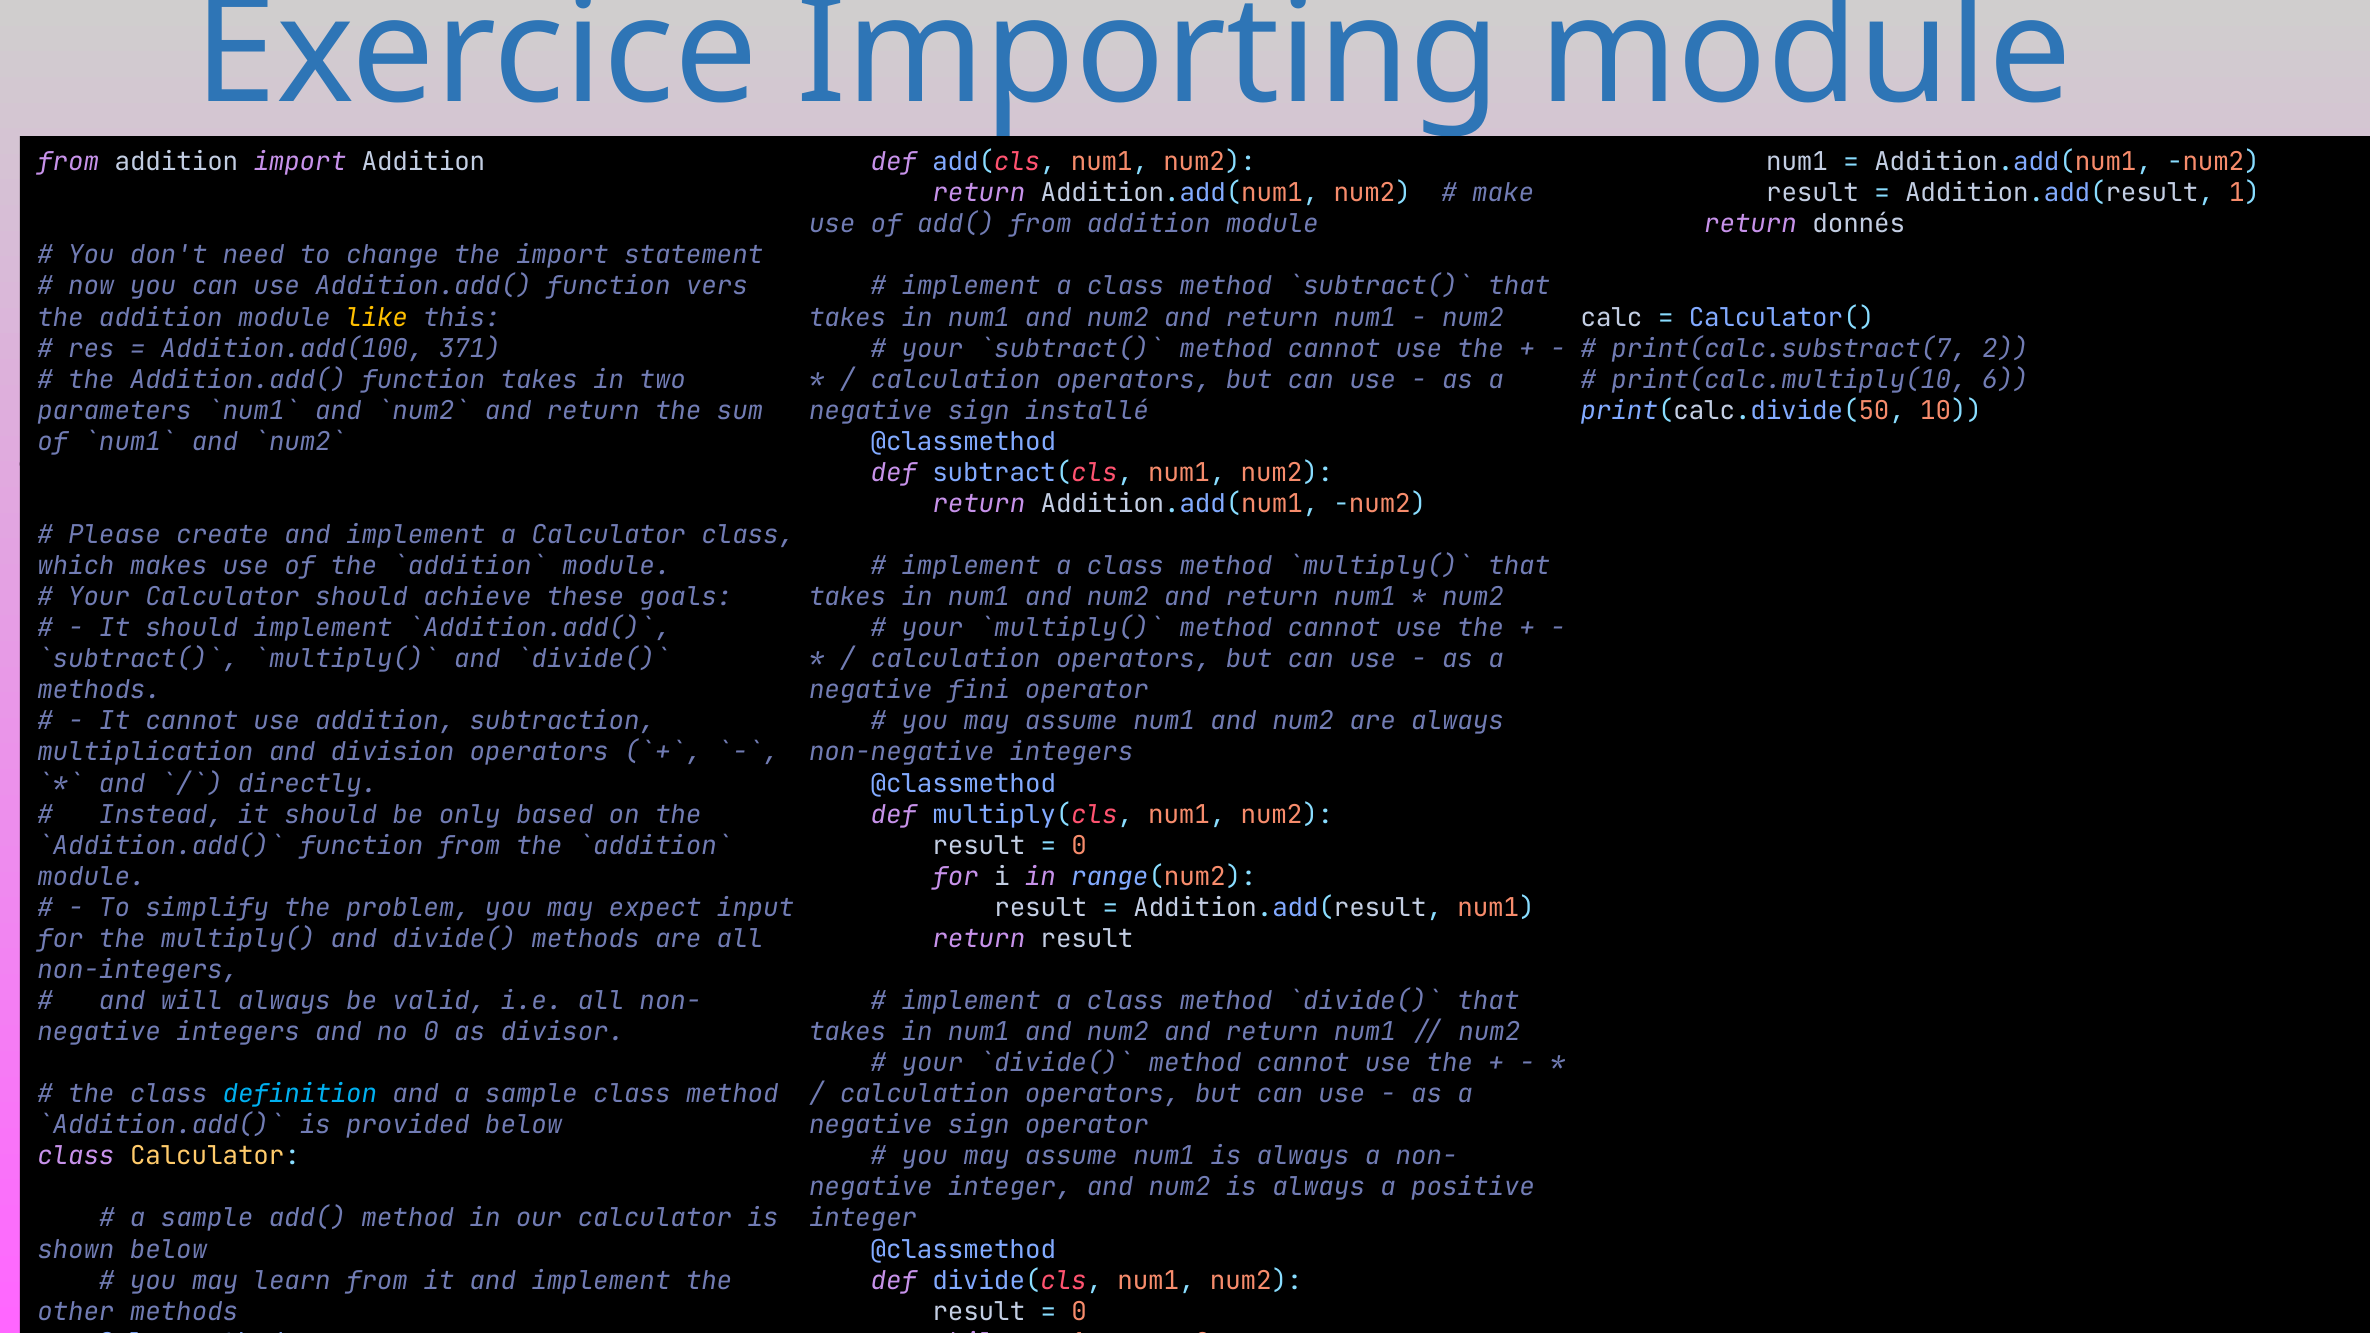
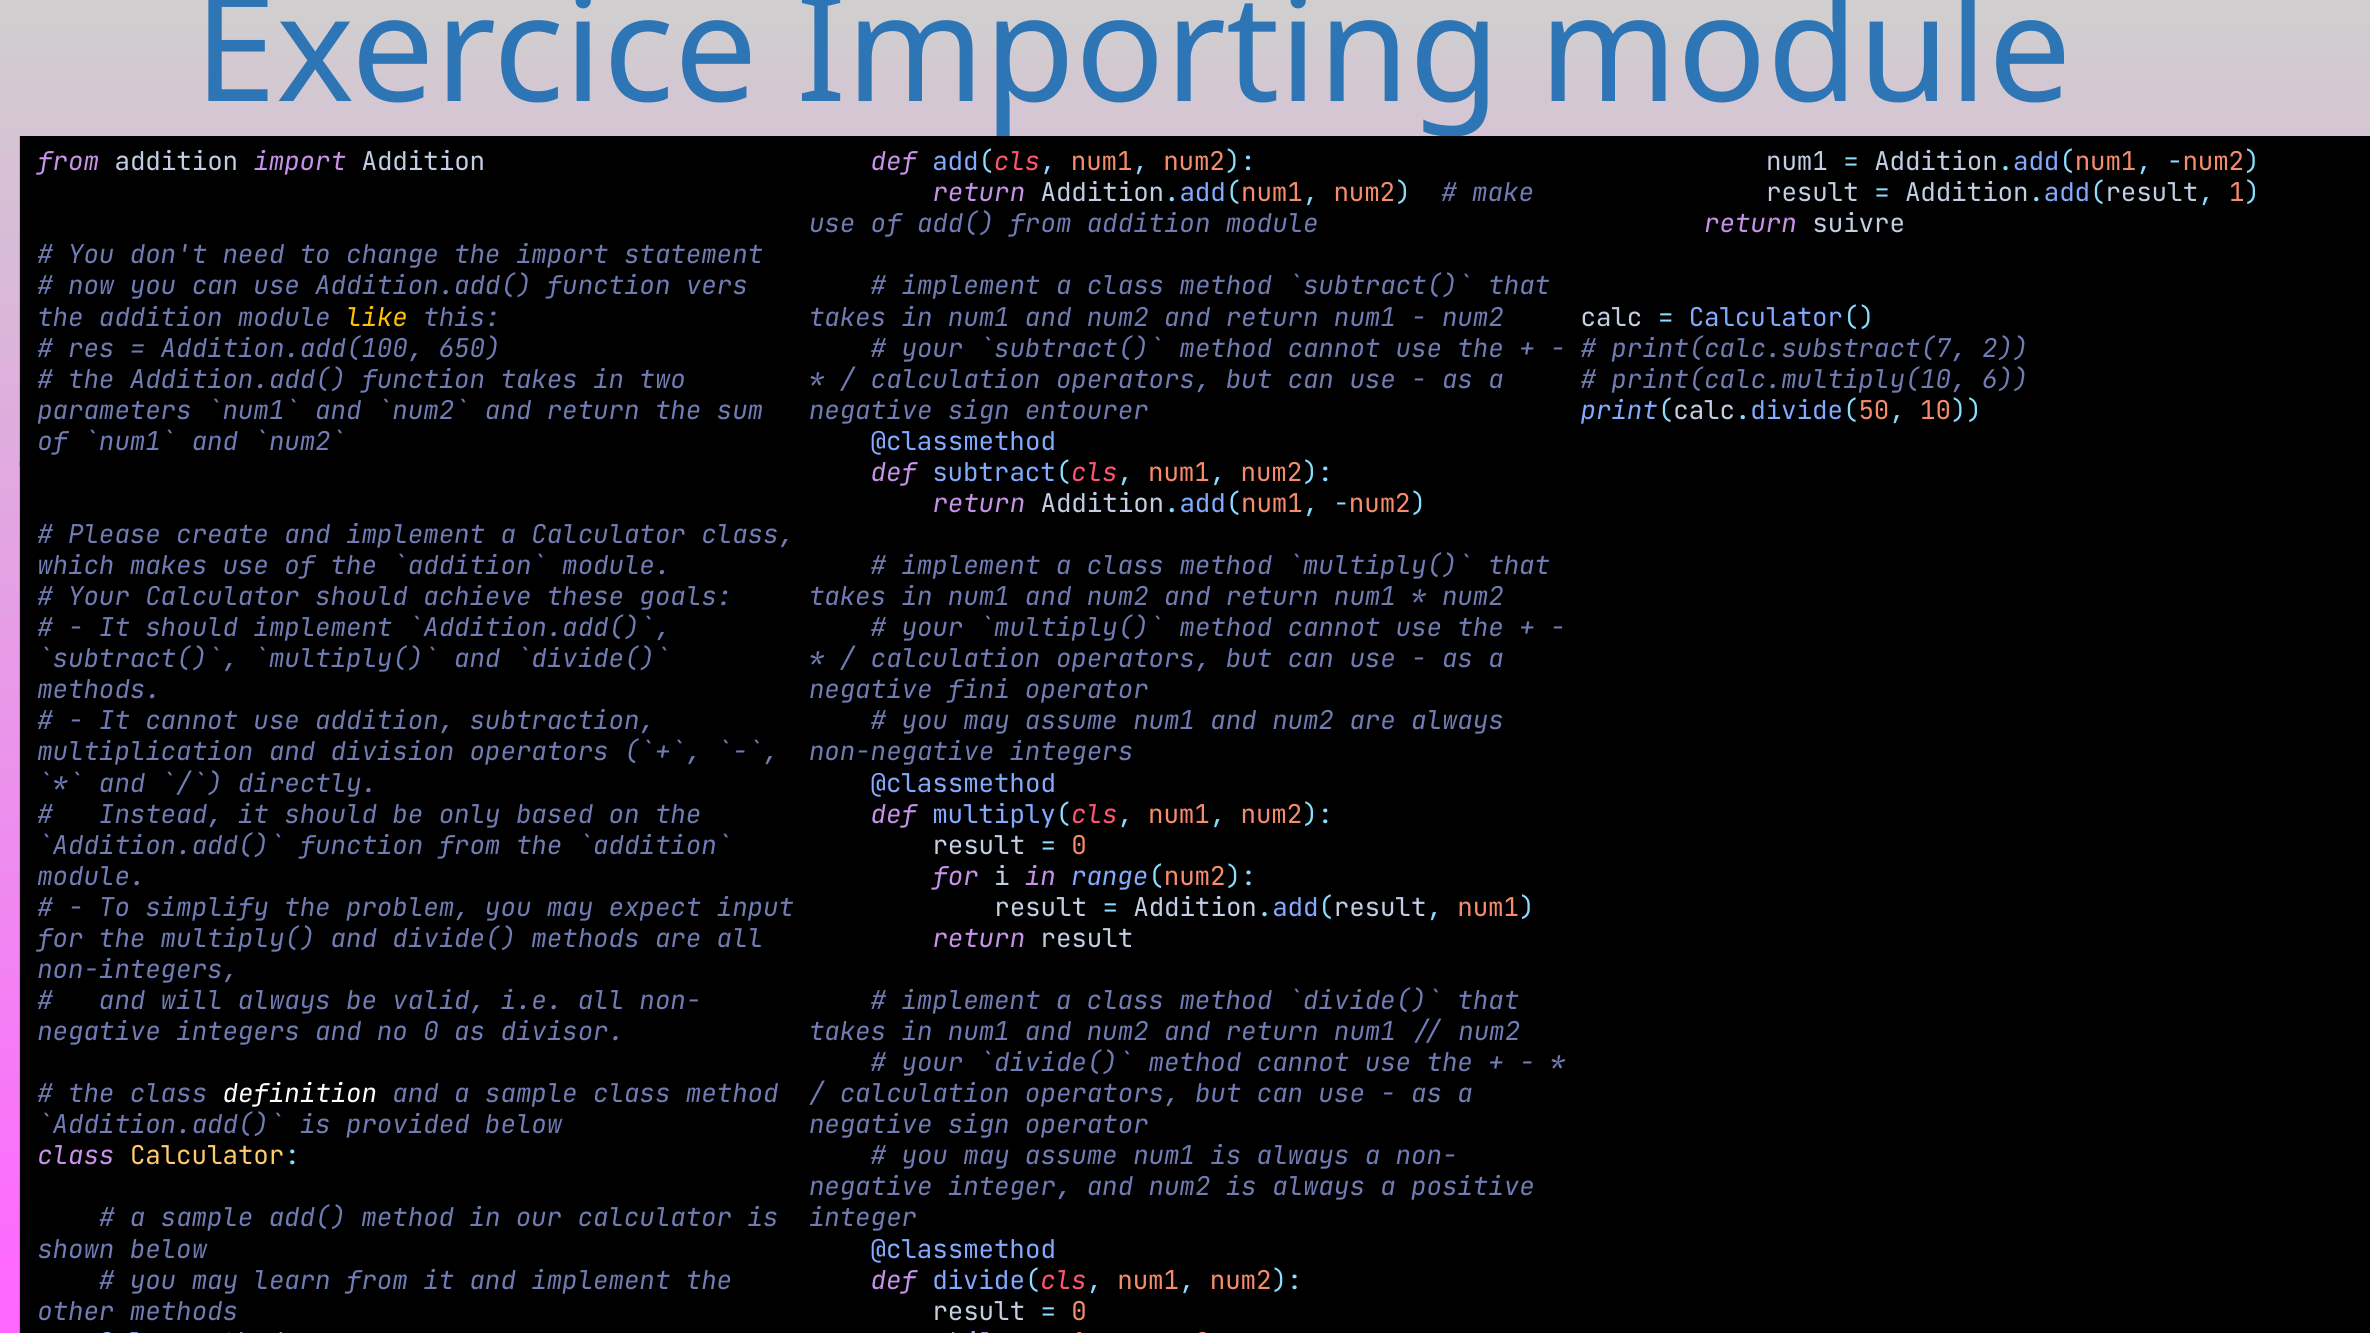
donnés: donnés -> suivre
371: 371 -> 650
installé: installé -> entourer
definition colour: light blue -> white
